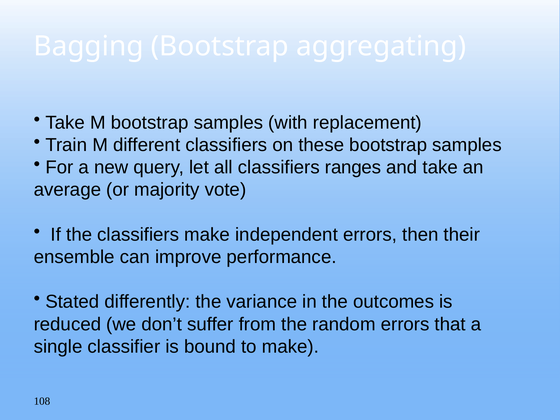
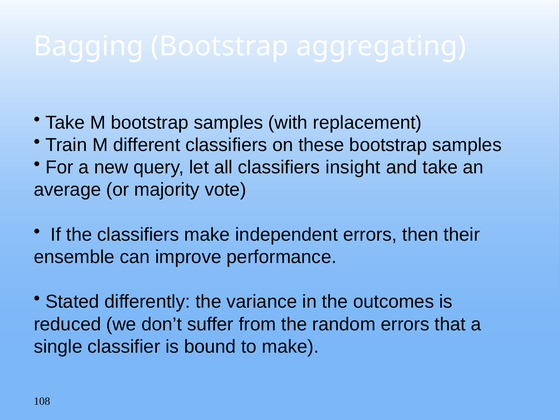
ranges: ranges -> insight
